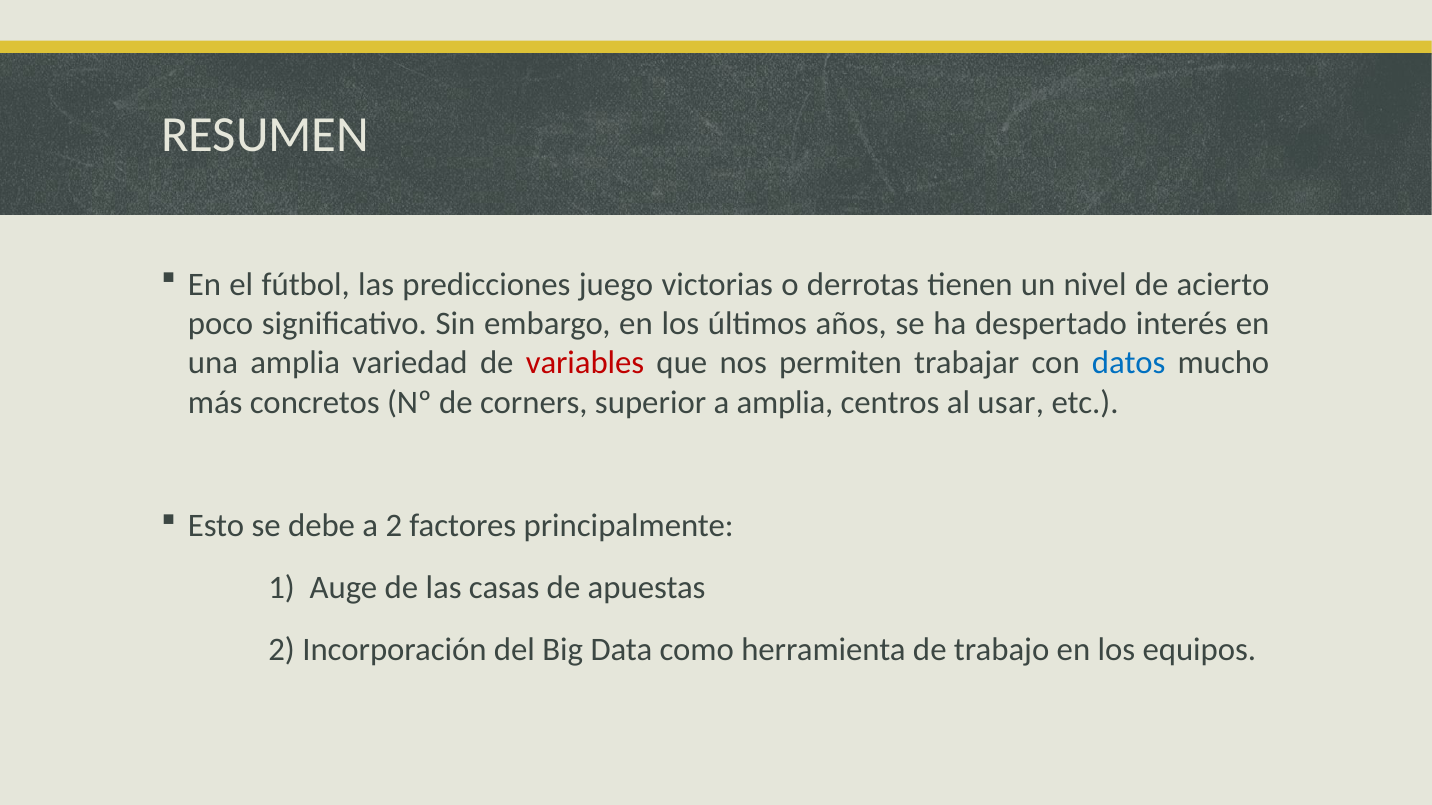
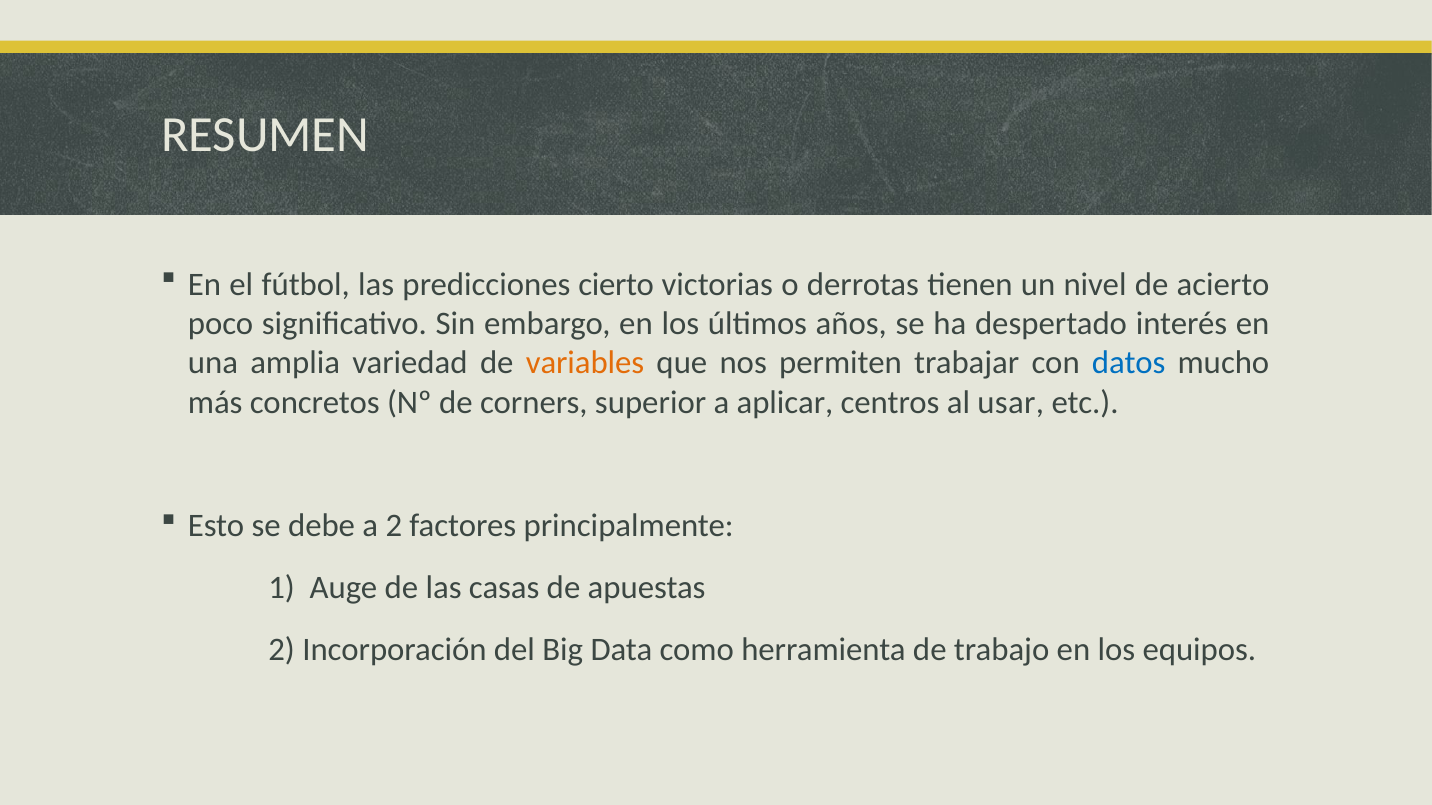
juego: juego -> cierto
variables colour: red -> orange
a amplia: amplia -> aplicar
